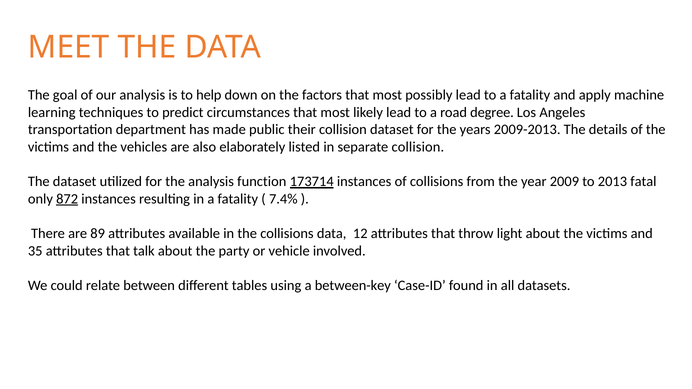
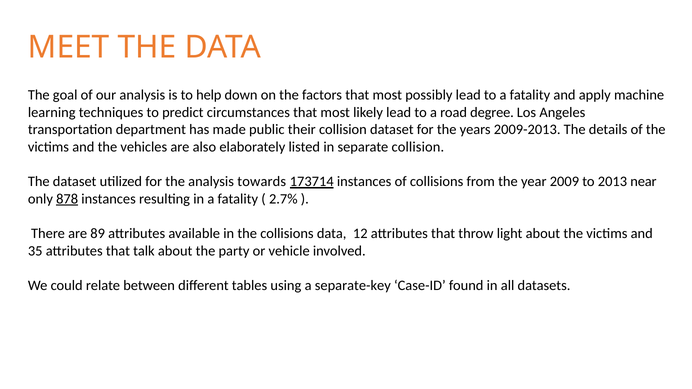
function: function -> towards
fatal: fatal -> near
872: 872 -> 878
7.4%: 7.4% -> 2.7%
between-key: between-key -> separate-key
